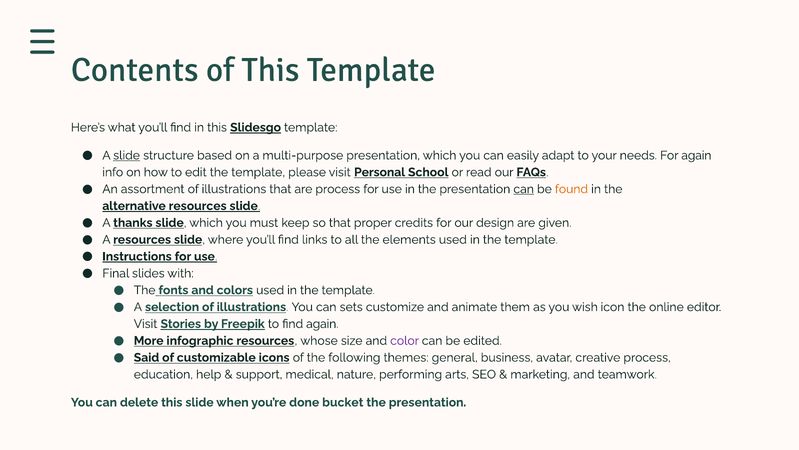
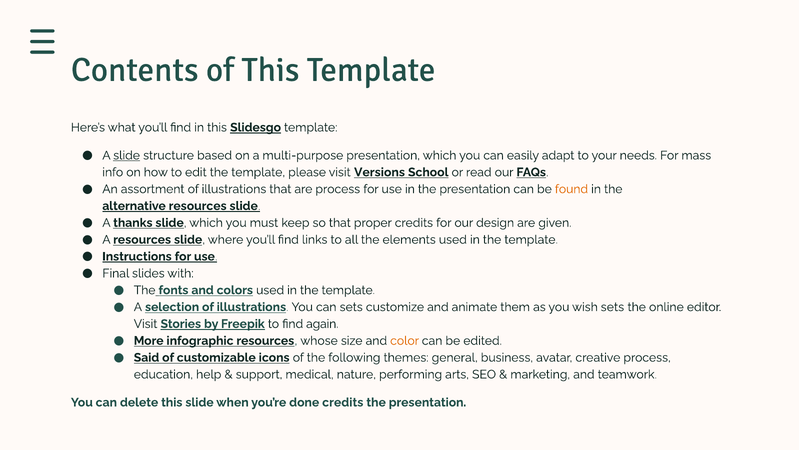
For again: again -> mass
Personal: Personal -> Versions
can at (524, 189) underline: present -> none
wish icon: icon -> sets
color colour: purple -> orange
done bucket: bucket -> credits
